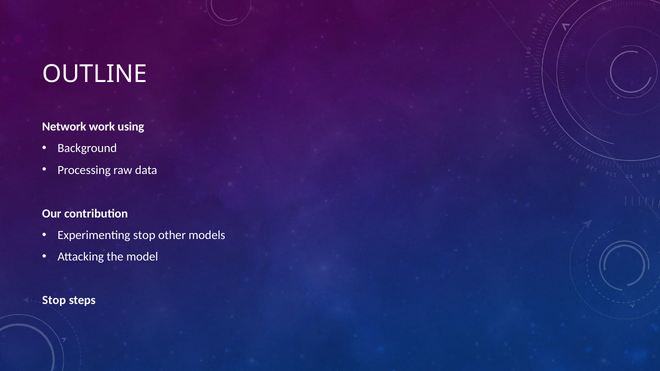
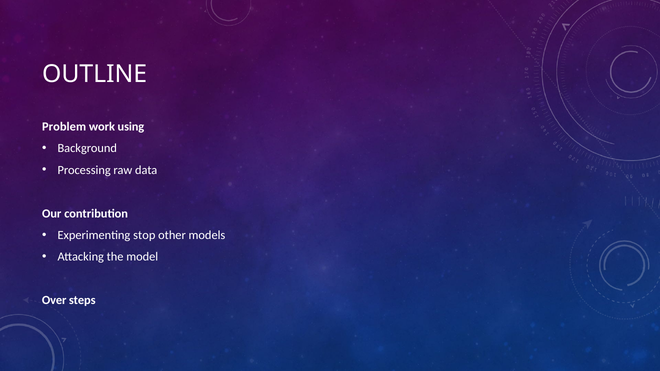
Network: Network -> Problem
Stop at (54, 301): Stop -> Over
